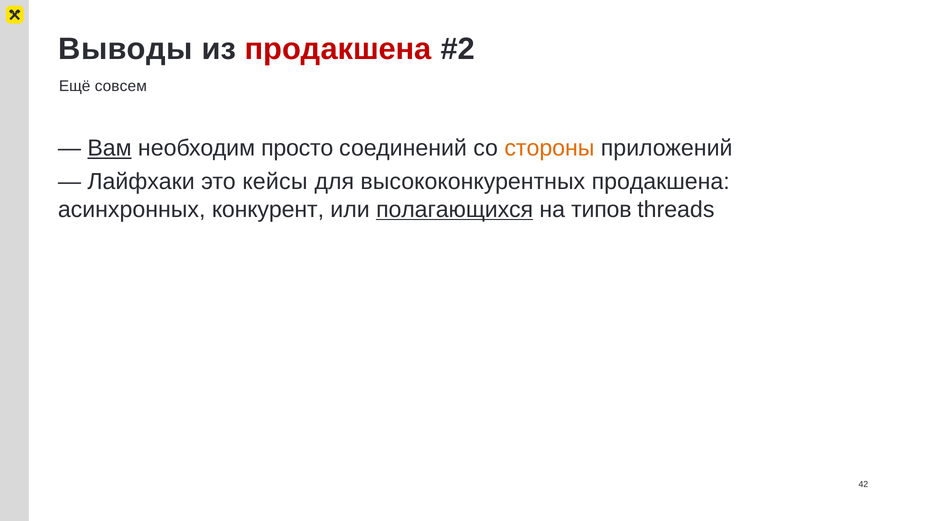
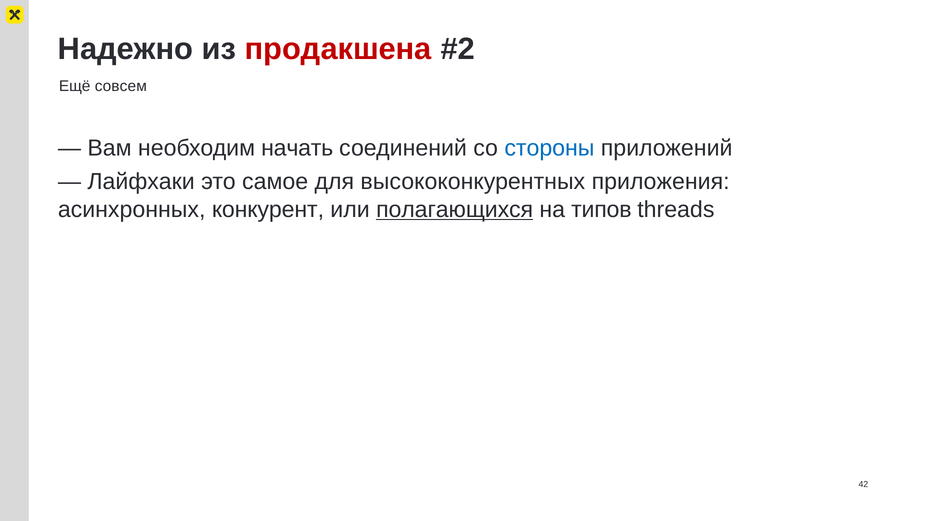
Выводы: Выводы -> Надежно
Вам underline: present -> none
просто: просто -> начать
стороны colour: orange -> blue
кейсы: кейсы -> самое
высококонкурентных продакшена: продакшена -> приложения
